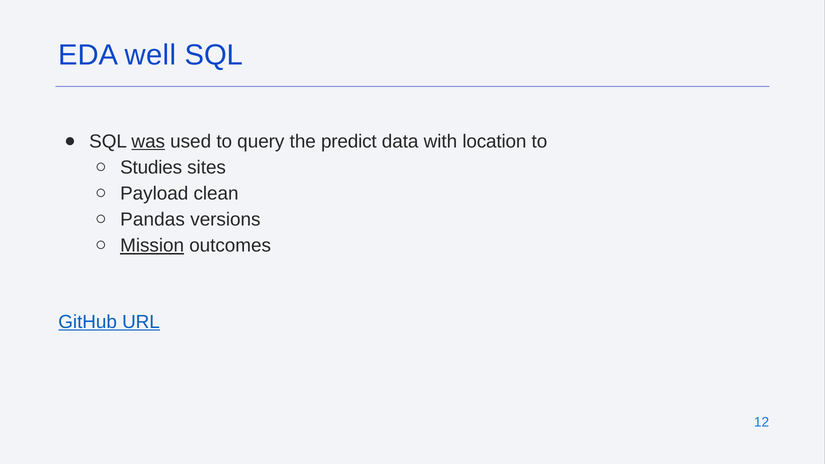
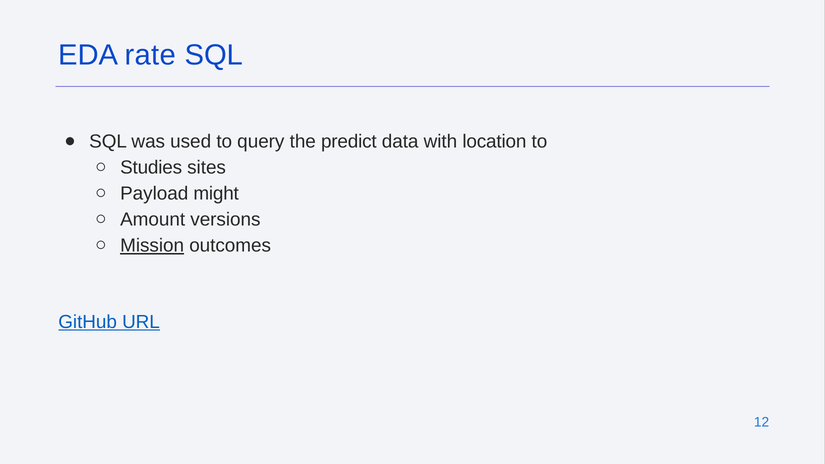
well: well -> rate
was underline: present -> none
clean: clean -> might
Pandas: Pandas -> Amount
